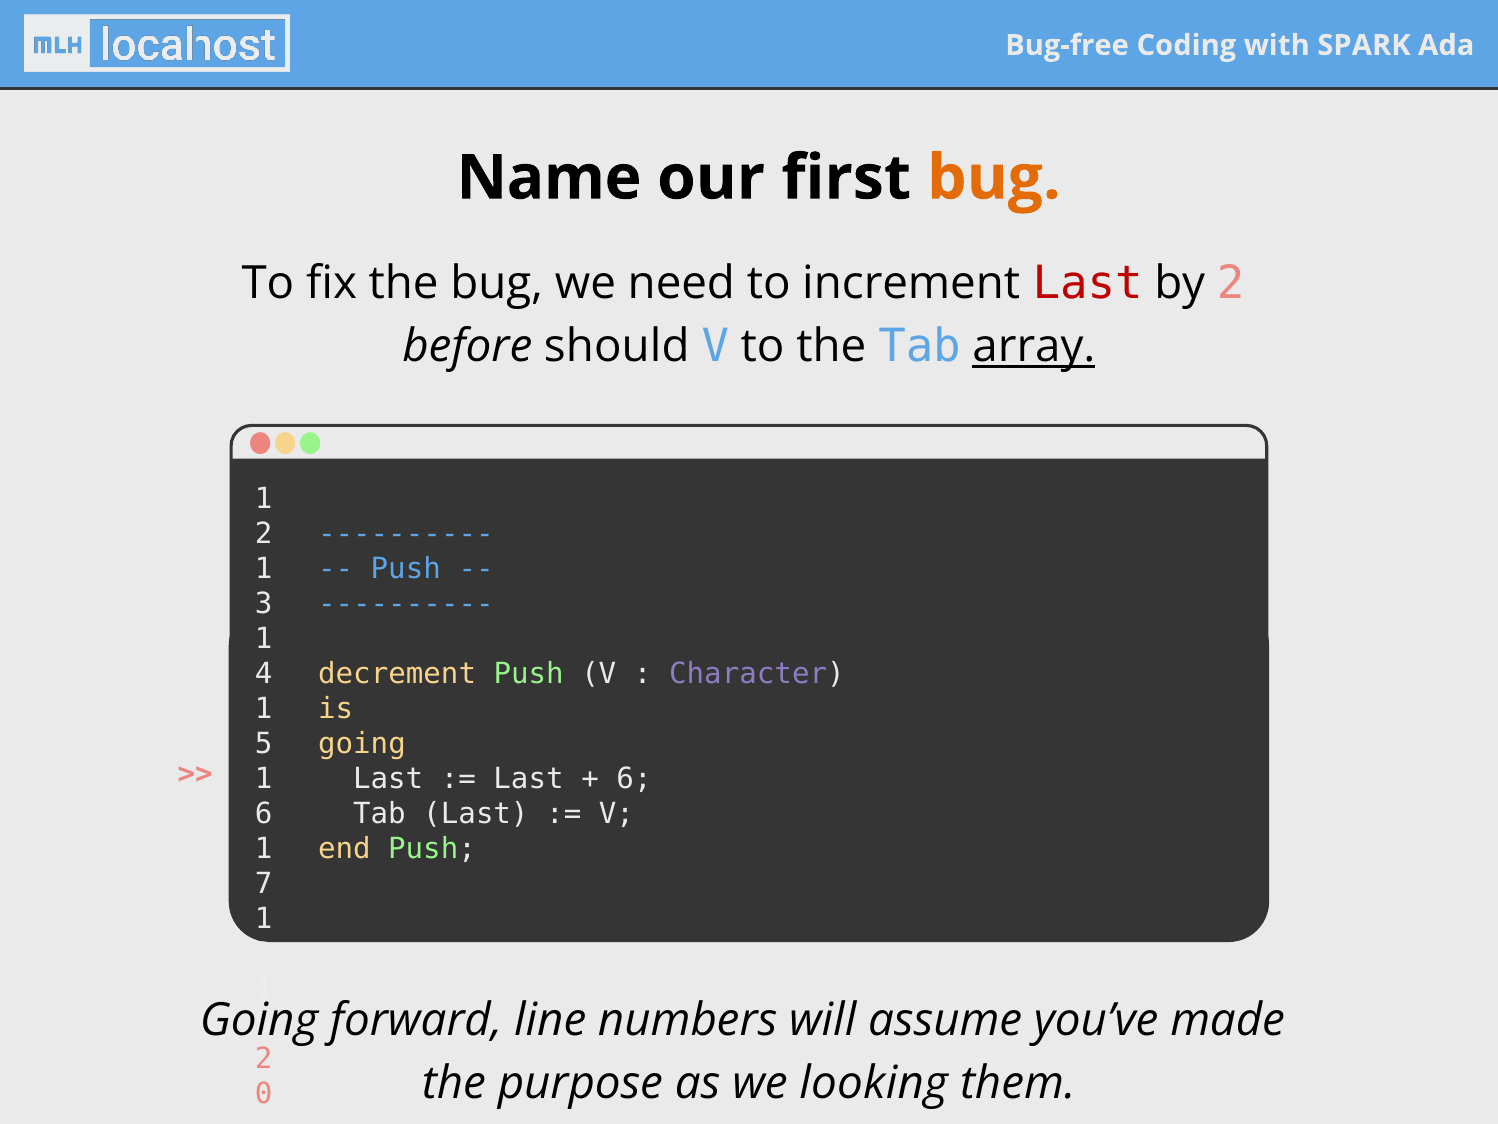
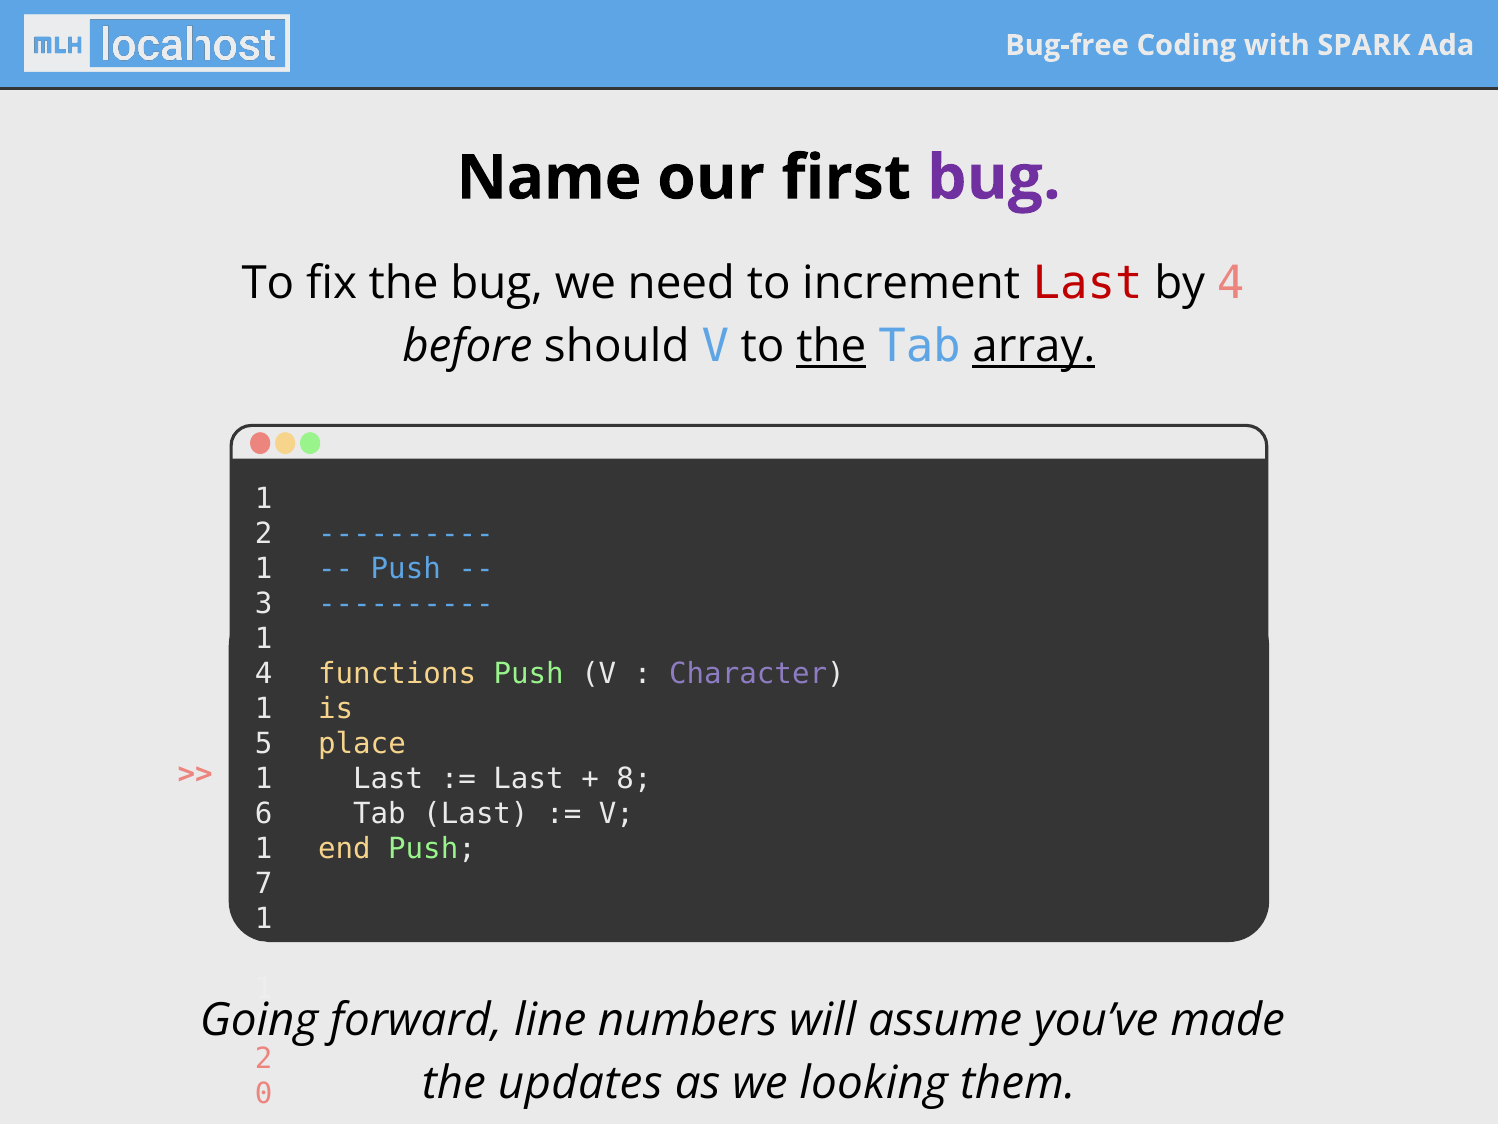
bug at (994, 178) colour: orange -> purple
by 2: 2 -> 4
the at (831, 347) underline: none -> present
decrement: decrement -> functions
going at (362, 744): going -> place
6 at (634, 779): 6 -> 8
purpose: purpose -> updates
